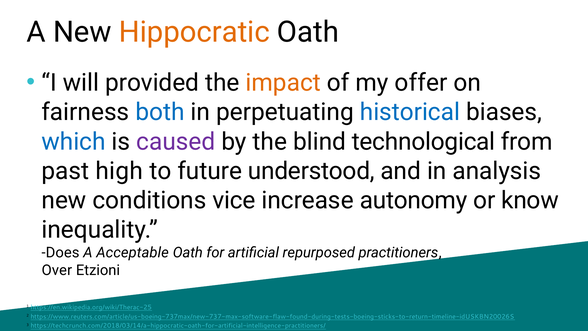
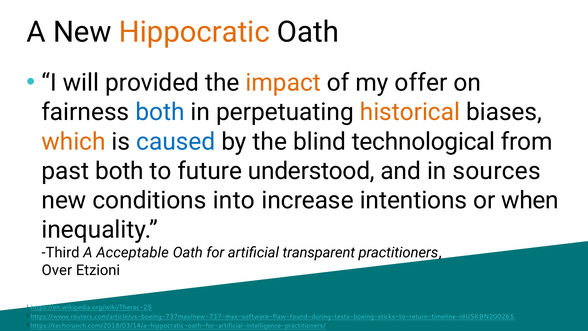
historical colour: blue -> orange
which colour: blue -> orange
caused colour: purple -> blue
past high: high -> both
analysis: analysis -> sources
vice: vice -> into
autonomy: autonomy -> intentions
know: know -> when
Does: Does -> Third
repurposed: repurposed -> transparent
